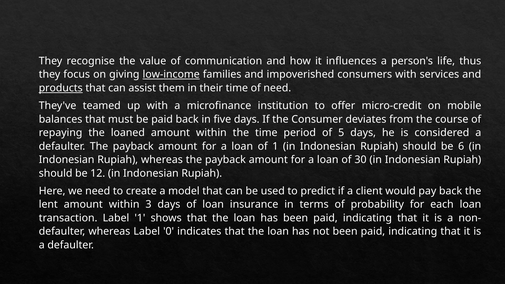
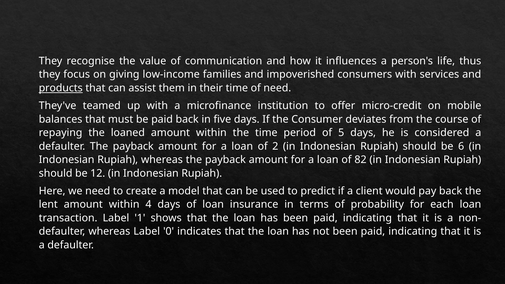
low-income underline: present -> none
of 1: 1 -> 2
30: 30 -> 82
3: 3 -> 4
